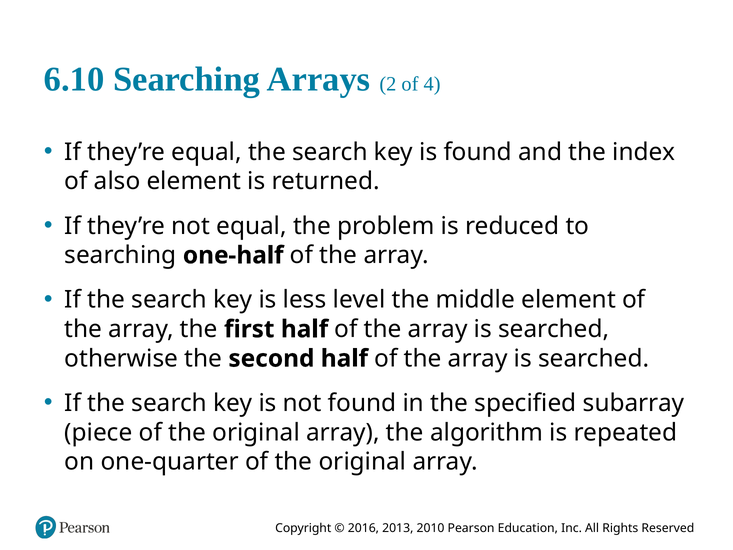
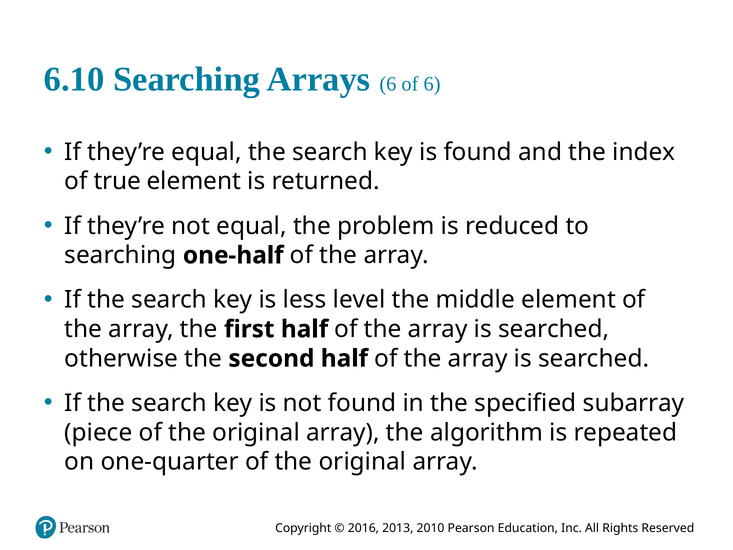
Arrays 2: 2 -> 6
of 4: 4 -> 6
also: also -> true
